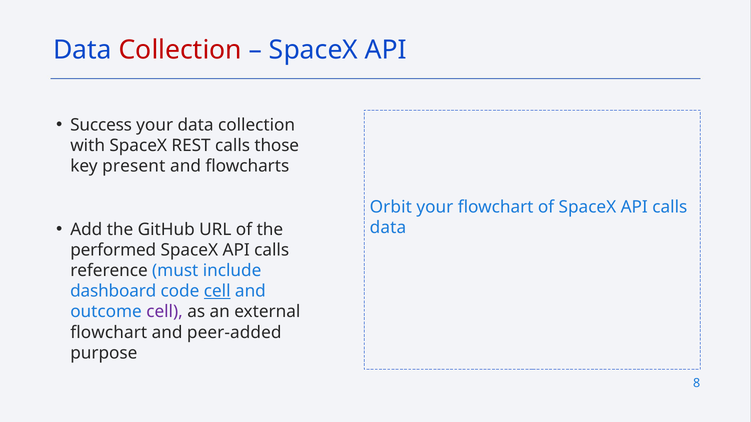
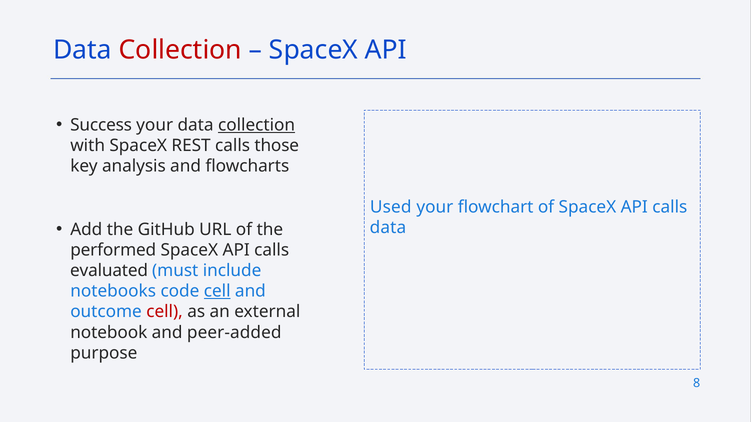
collection at (257, 125) underline: none -> present
present: present -> analysis
Orbit: Orbit -> Used
reference: reference -> evaluated
dashboard: dashboard -> notebooks
cell at (165, 312) colour: purple -> red
flowchart at (109, 333): flowchart -> notebook
